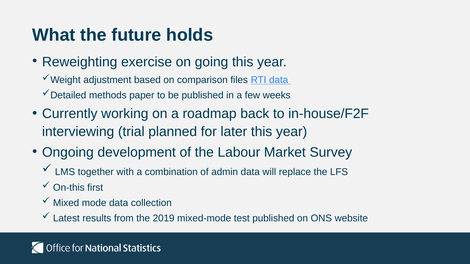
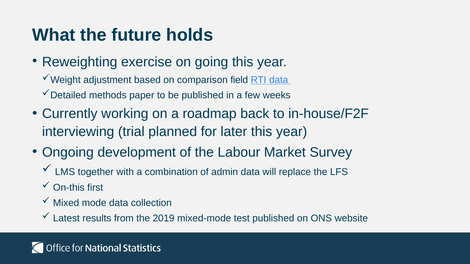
files: files -> field
